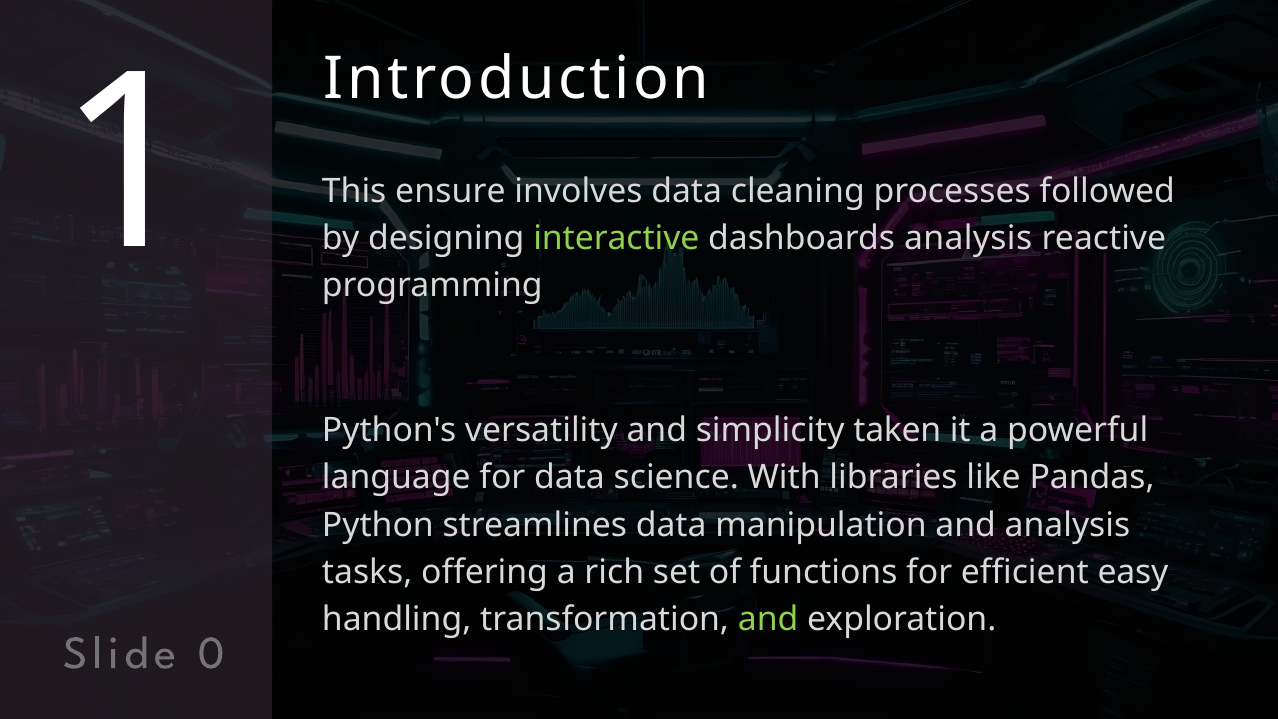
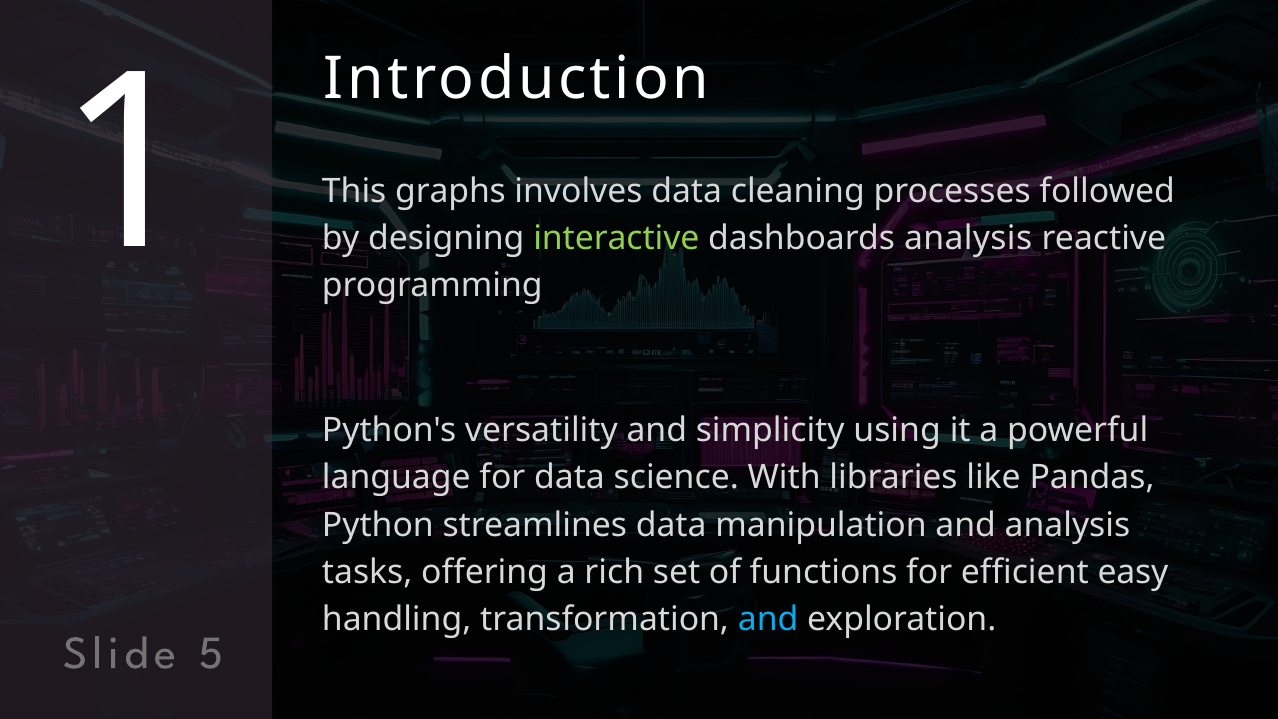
ensure: ensure -> graphs
taken: taken -> using
and at (768, 619) colour: light green -> light blue
0: 0 -> 5
